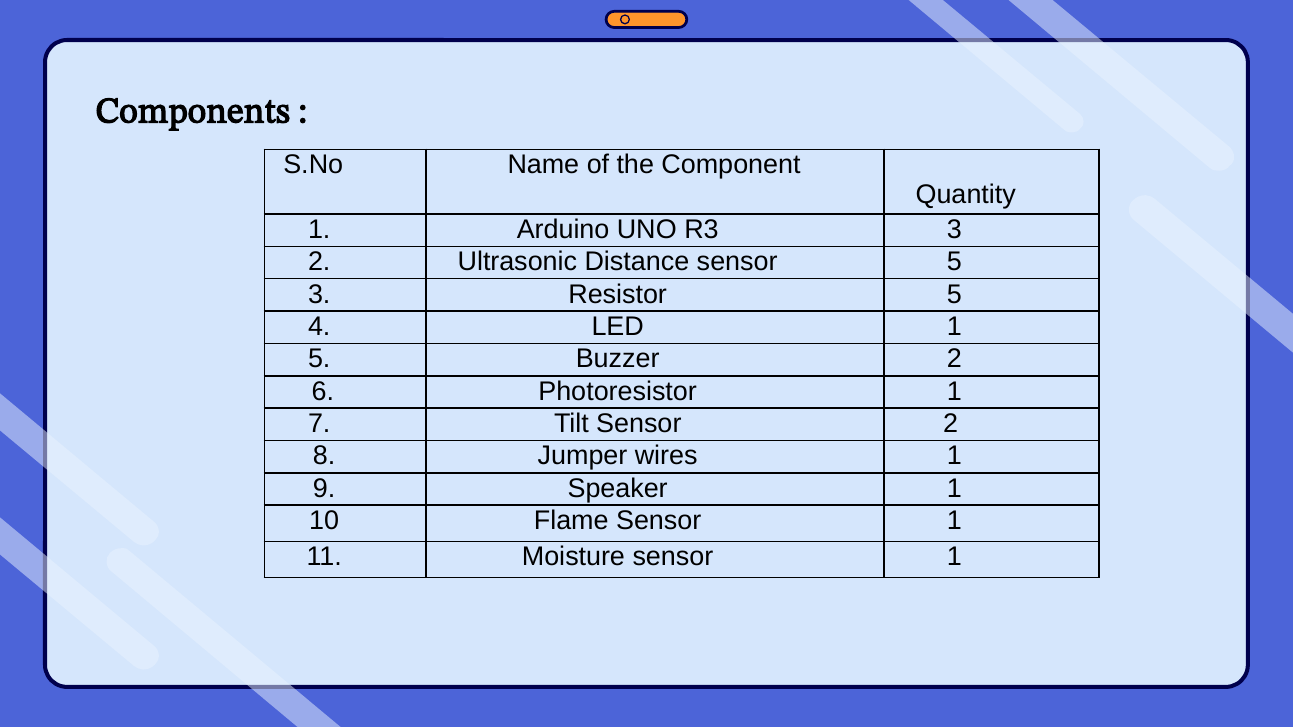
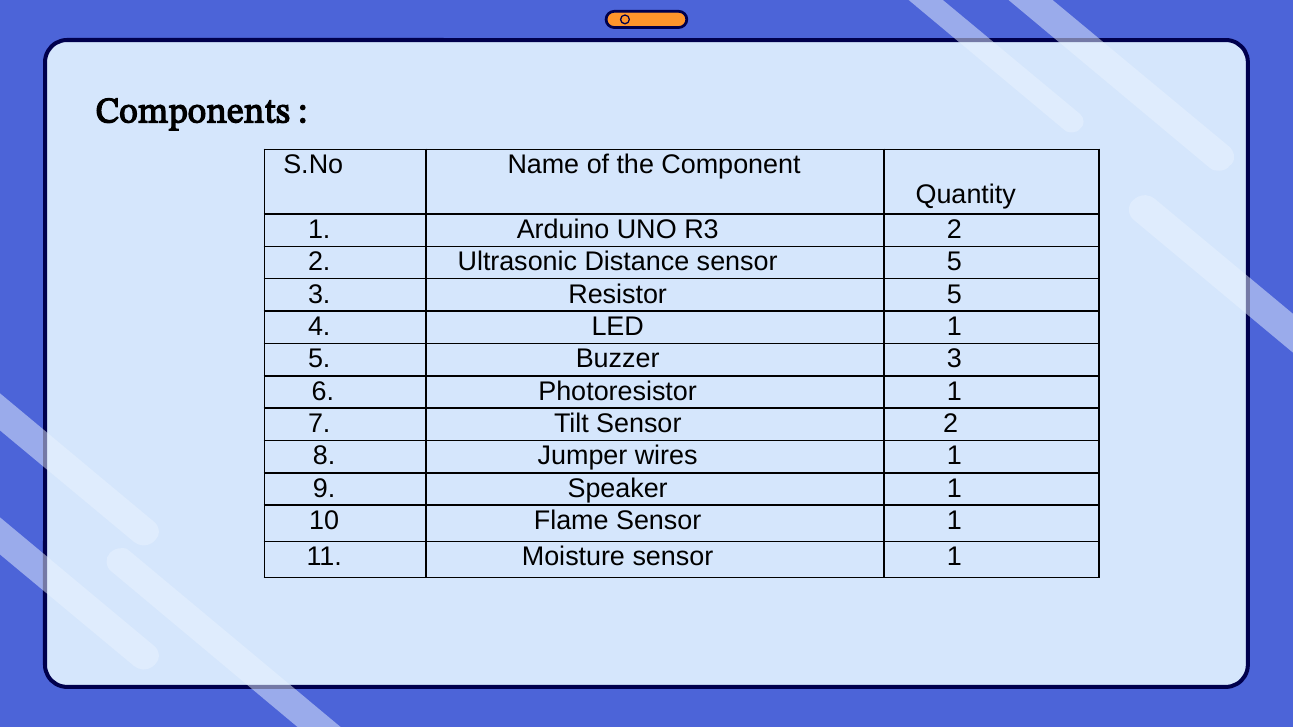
R3 3: 3 -> 2
Buzzer 2: 2 -> 3
